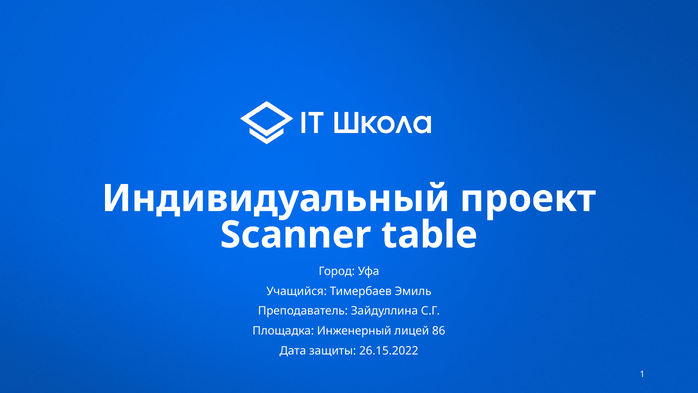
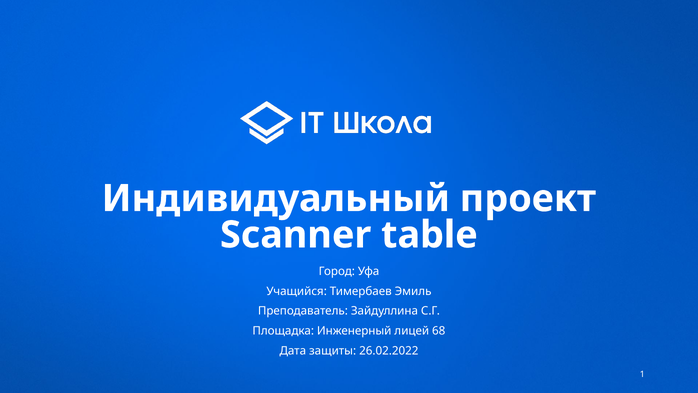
86: 86 -> 68
26.15.2022: 26.15.2022 -> 26.02.2022
